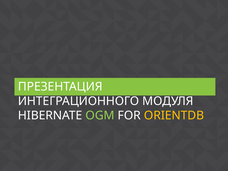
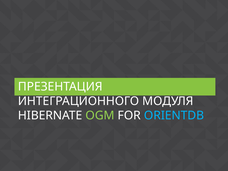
ORIENTDB colour: yellow -> light blue
